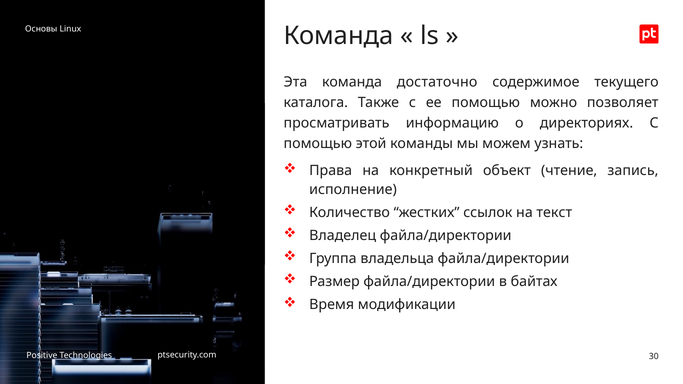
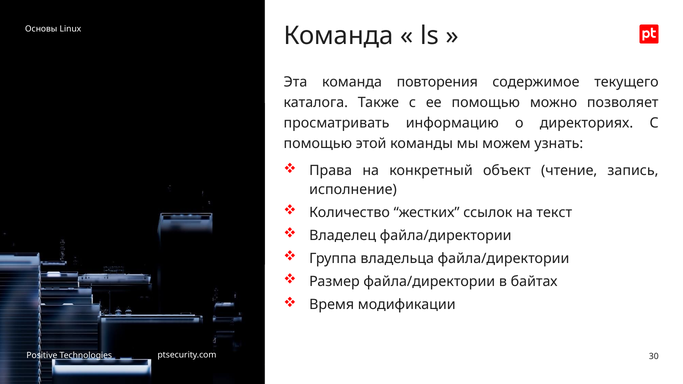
достаточно: достаточно -> повторения
